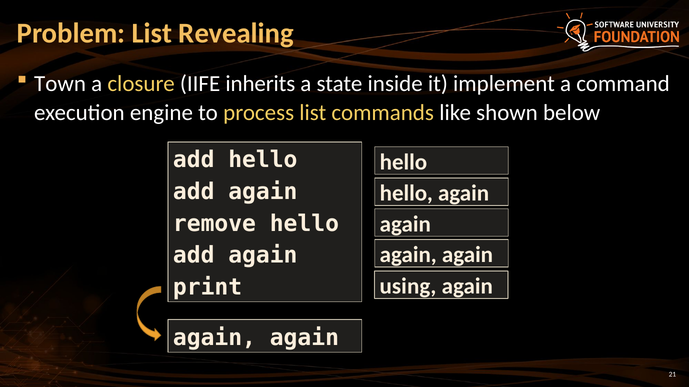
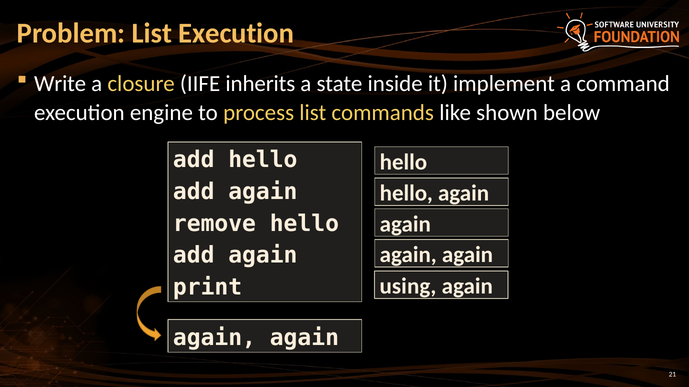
List Revealing: Revealing -> Execution
Town: Town -> Write
